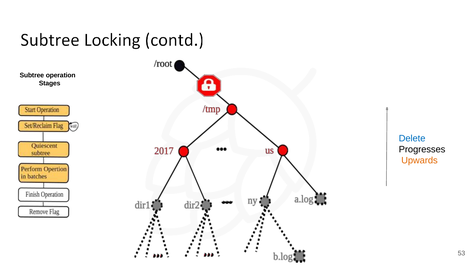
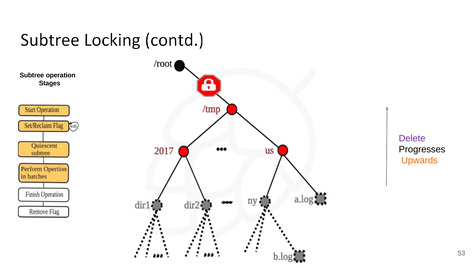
Delete colour: blue -> purple
